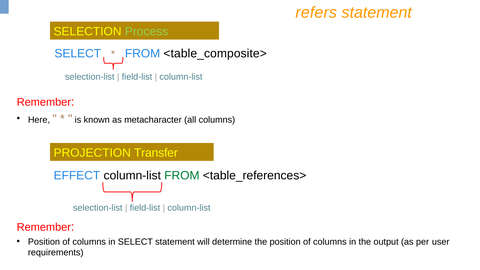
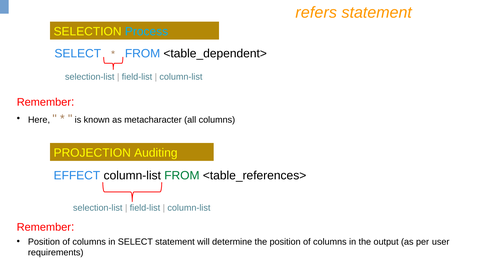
Process colour: light green -> light blue
<table_composite>: <table_composite> -> <table_dependent>
Transfer: Transfer -> Auditing
